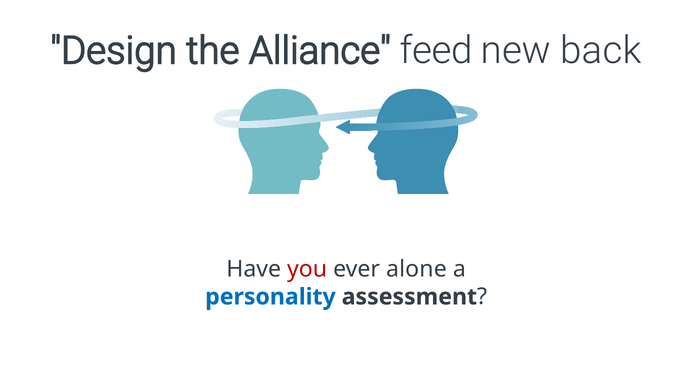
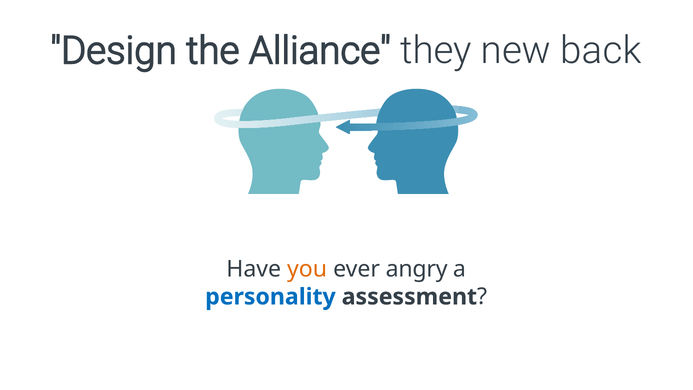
feed: feed -> they
you colour: red -> orange
alone: alone -> angry
